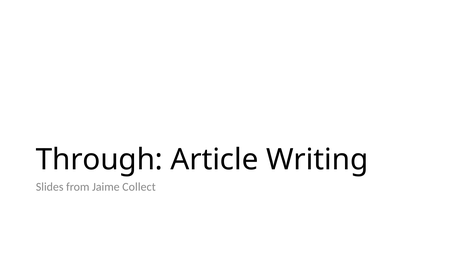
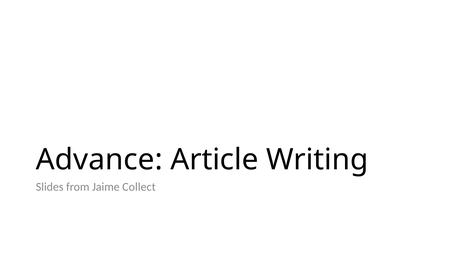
Through: Through -> Advance
